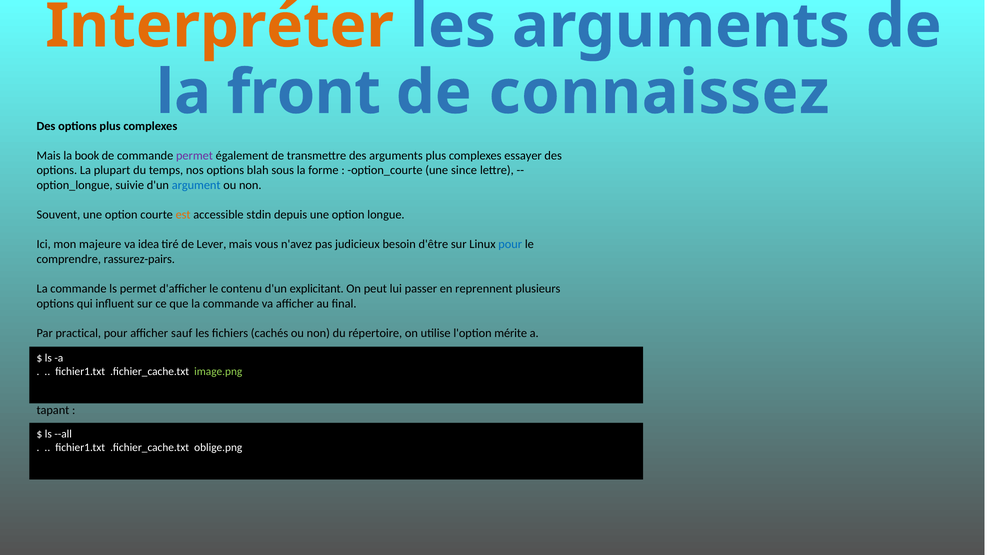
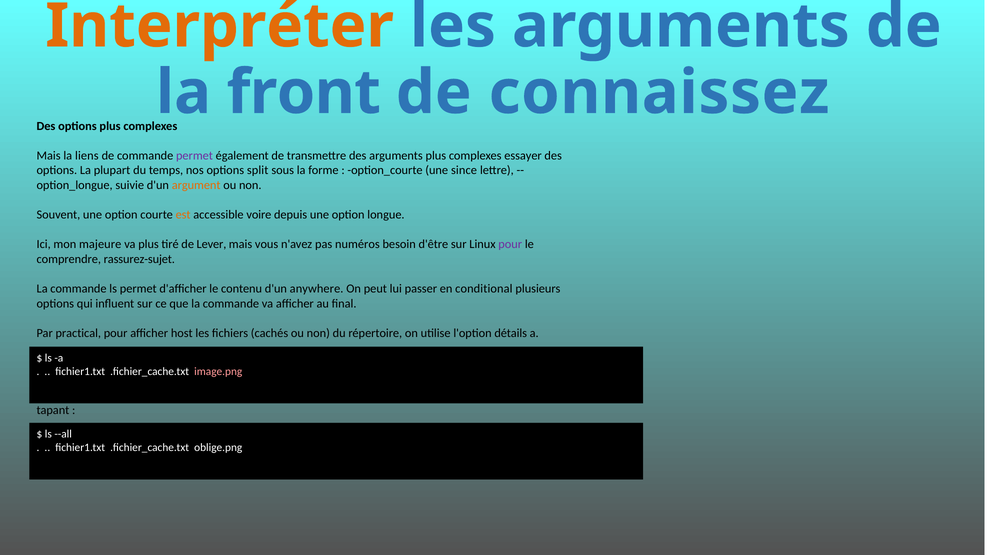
book: book -> liens
blah: blah -> split
argument colour: blue -> orange
stdin: stdin -> voire
va idea: idea -> plus
judicieux: judicieux -> numéros
pour at (510, 244) colour: blue -> purple
rassurez-pairs: rassurez-pairs -> rassurez-sujet
explicitant: explicitant -> anywhere
reprennent: reprennent -> conditional
sauf: sauf -> host
mérite: mérite -> détails
image.png colour: light green -> pink
